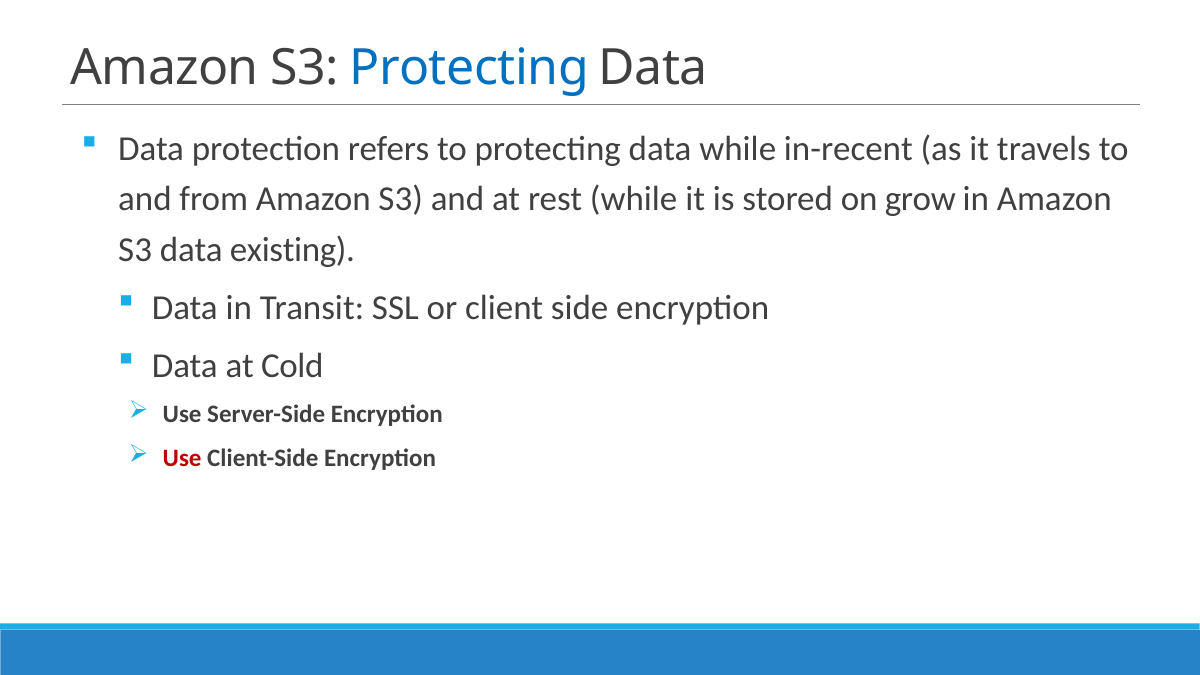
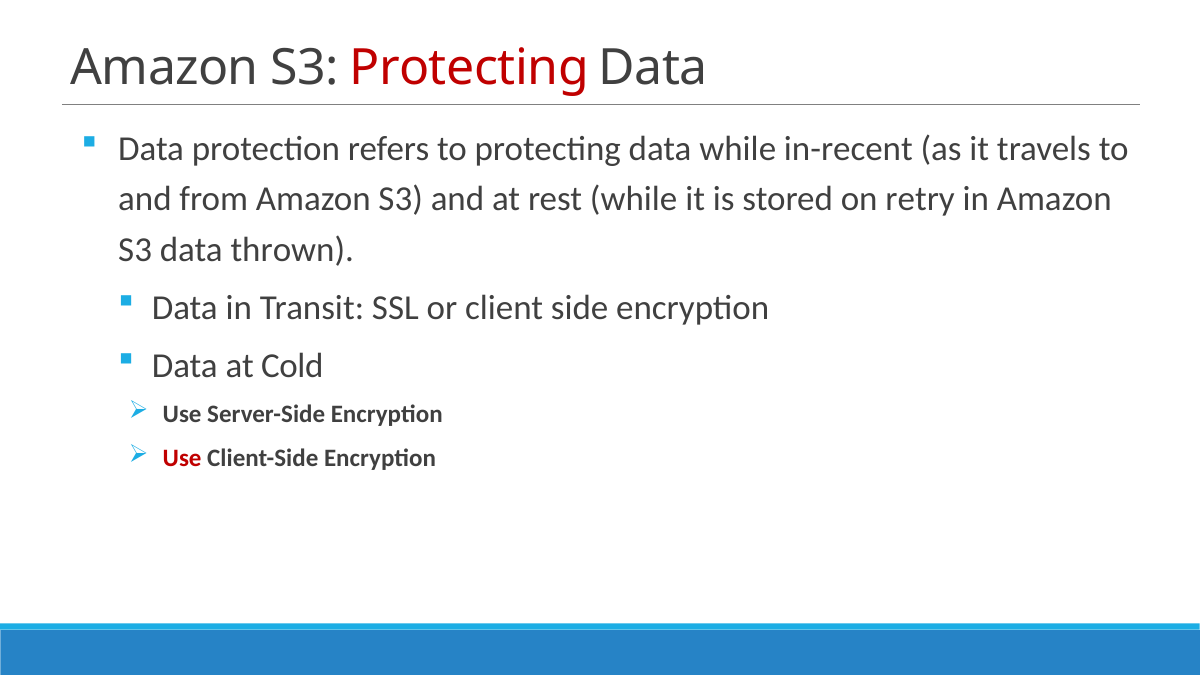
Protecting at (469, 68) colour: blue -> red
grow: grow -> retry
existing: existing -> thrown
